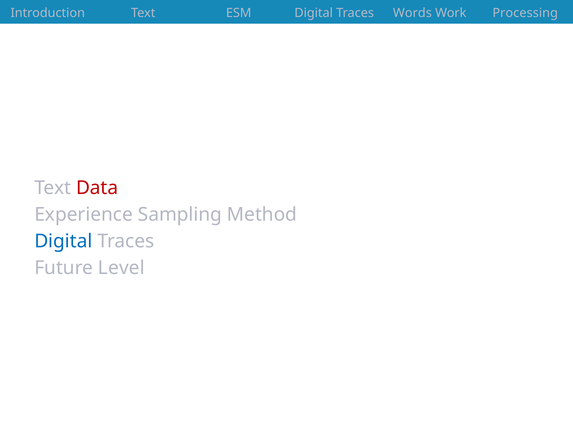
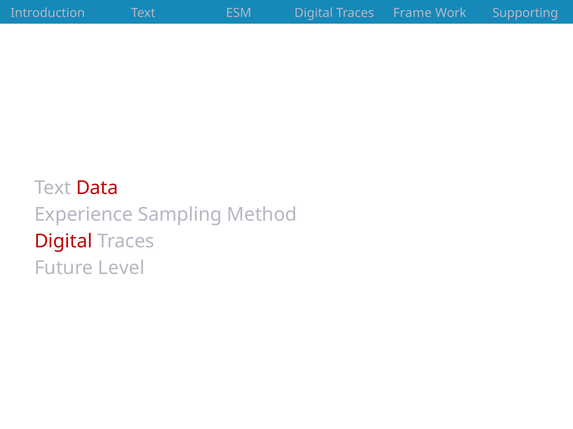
Words: Words -> Frame
Processing: Processing -> Supporting
Digital at (63, 242) colour: blue -> red
